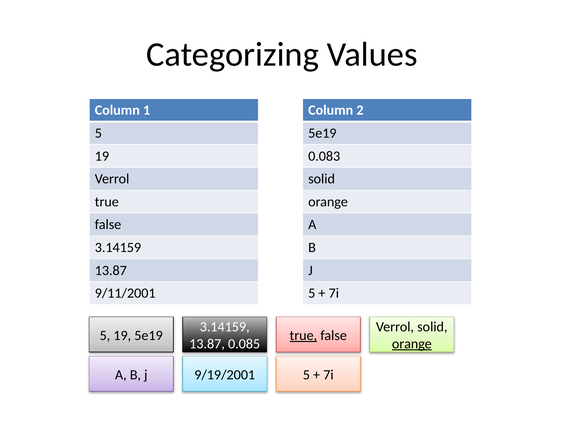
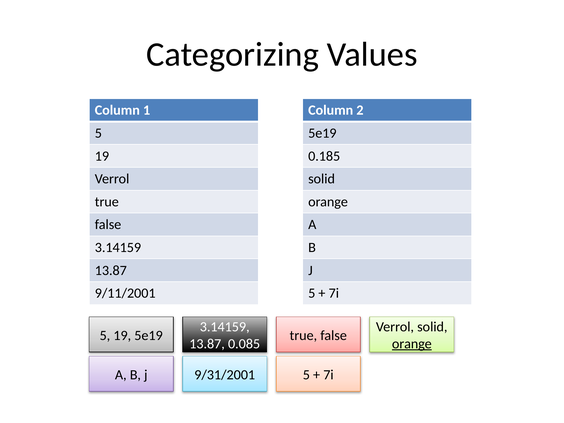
0.083: 0.083 -> 0.185
true at (303, 335) underline: present -> none
9/19/2001: 9/19/2001 -> 9/31/2001
